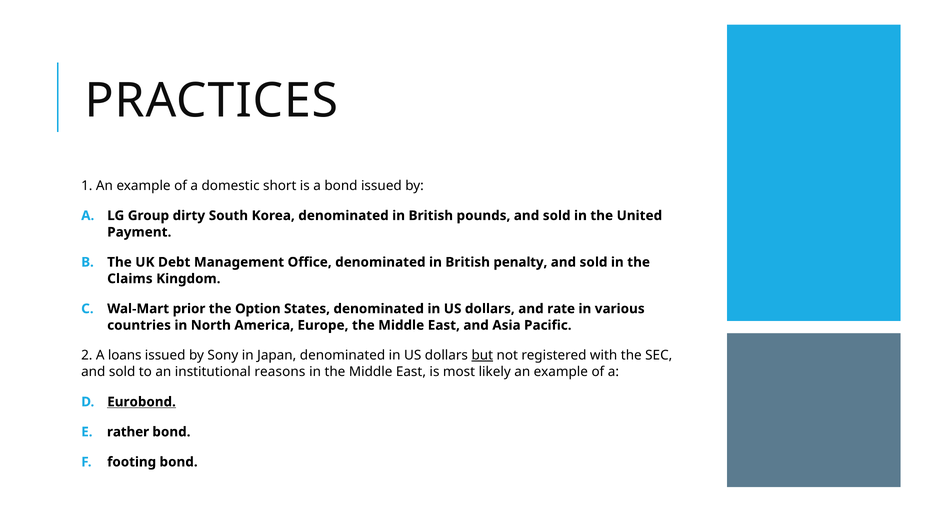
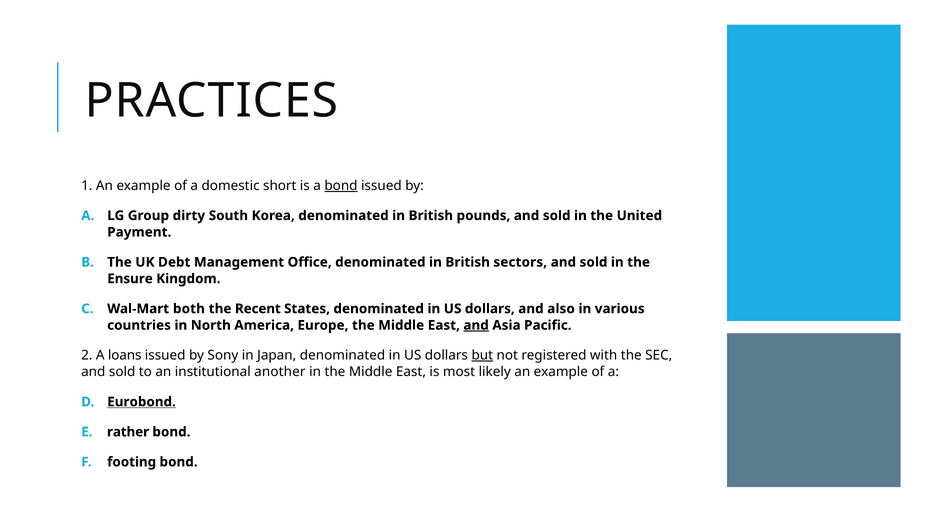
bond at (341, 186) underline: none -> present
penalty: penalty -> sectors
Claims: Claims -> Ensure
prior: prior -> both
Option: Option -> Recent
rate: rate -> also
and at (476, 325) underline: none -> present
reasons: reasons -> another
